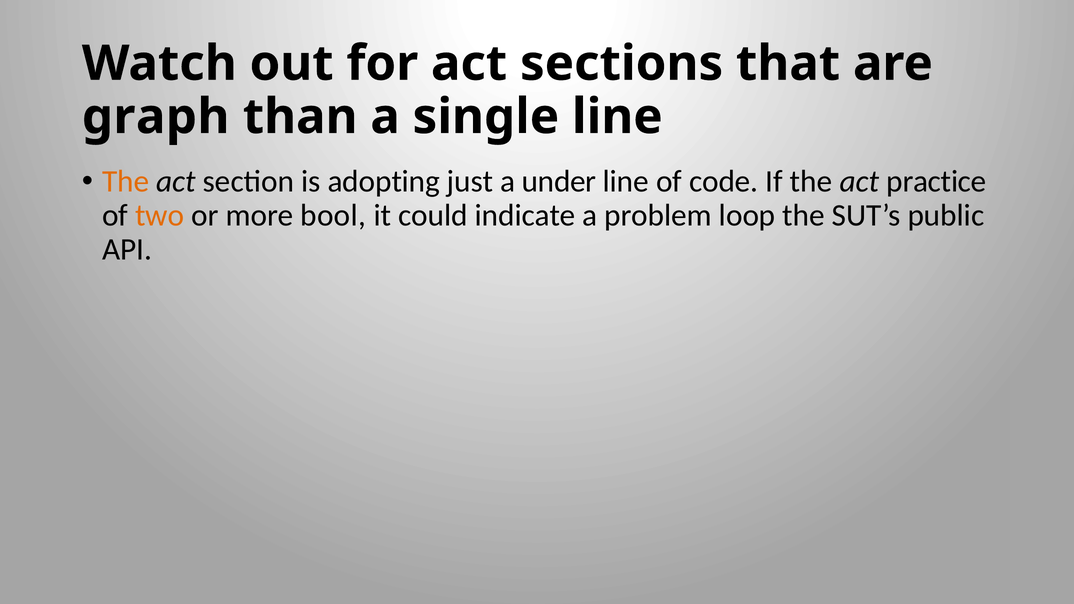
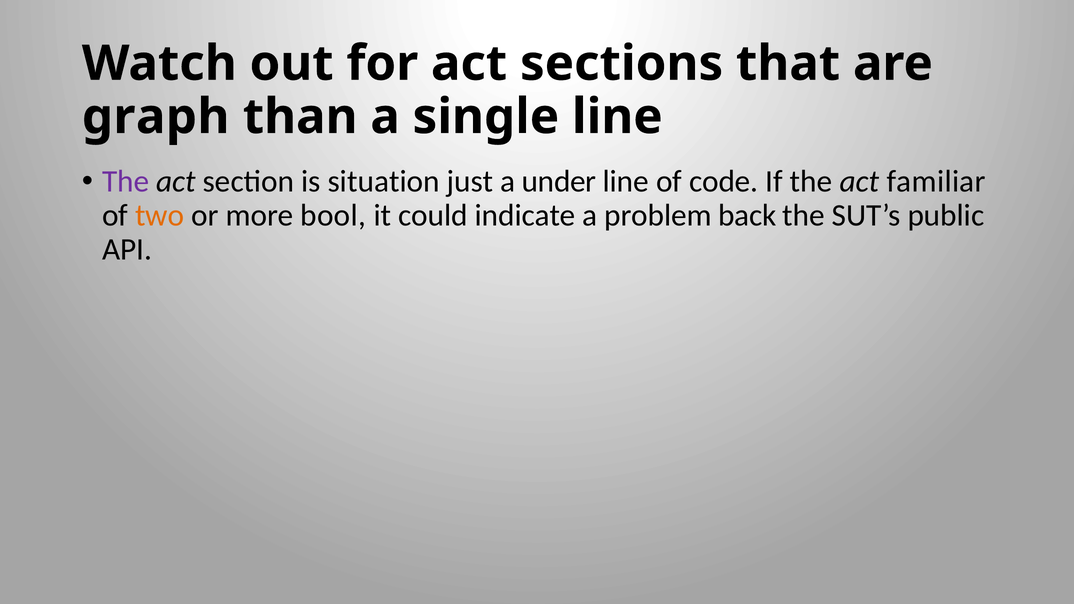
The at (126, 182) colour: orange -> purple
adopting: adopting -> situation
practice: practice -> familiar
loop: loop -> back
